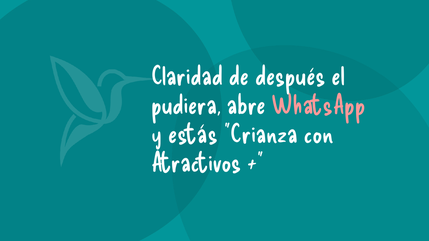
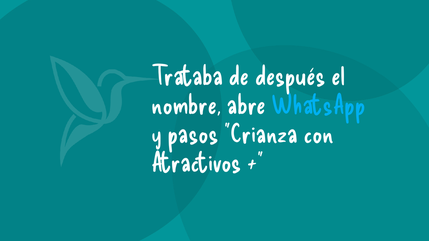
Claridad: Claridad -> Trataba
pudiera: pudiera -> nombre
WhatsApp colour: pink -> light blue
estás: estás -> pasos
